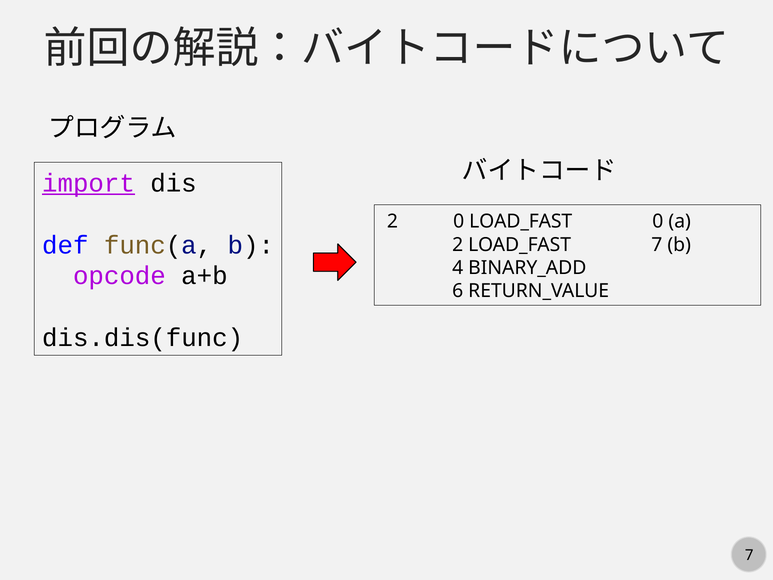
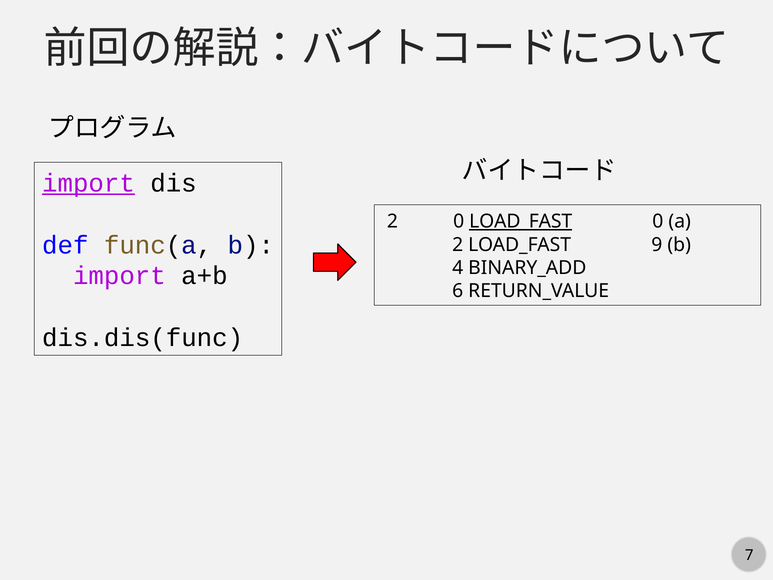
LOAD_FAST at (521, 221) underline: none -> present
LOAD_FAST 7: 7 -> 9
opcode at (119, 276): opcode -> import
